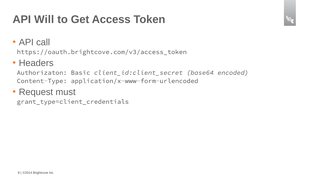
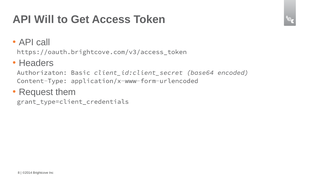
must: must -> them
